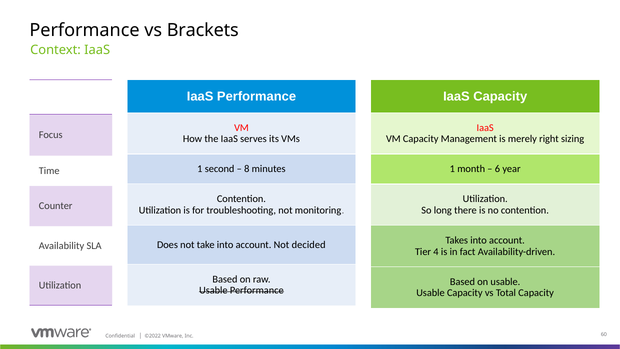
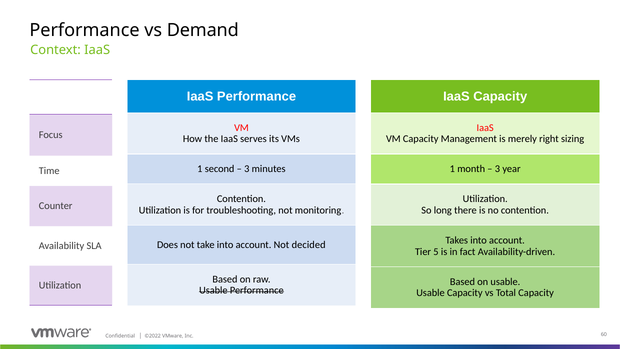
Brackets: Brackets -> Demand
8 at (247, 169): 8 -> 3
6 at (497, 169): 6 -> 3
4: 4 -> 5
